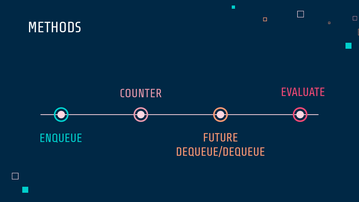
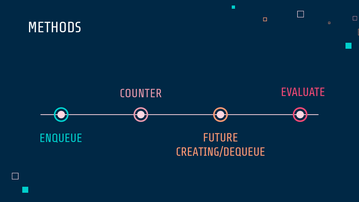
DEQUEUE/DEQUEUE: DEQUEUE/DEQUEUE -> CREATING/DEQUEUE
